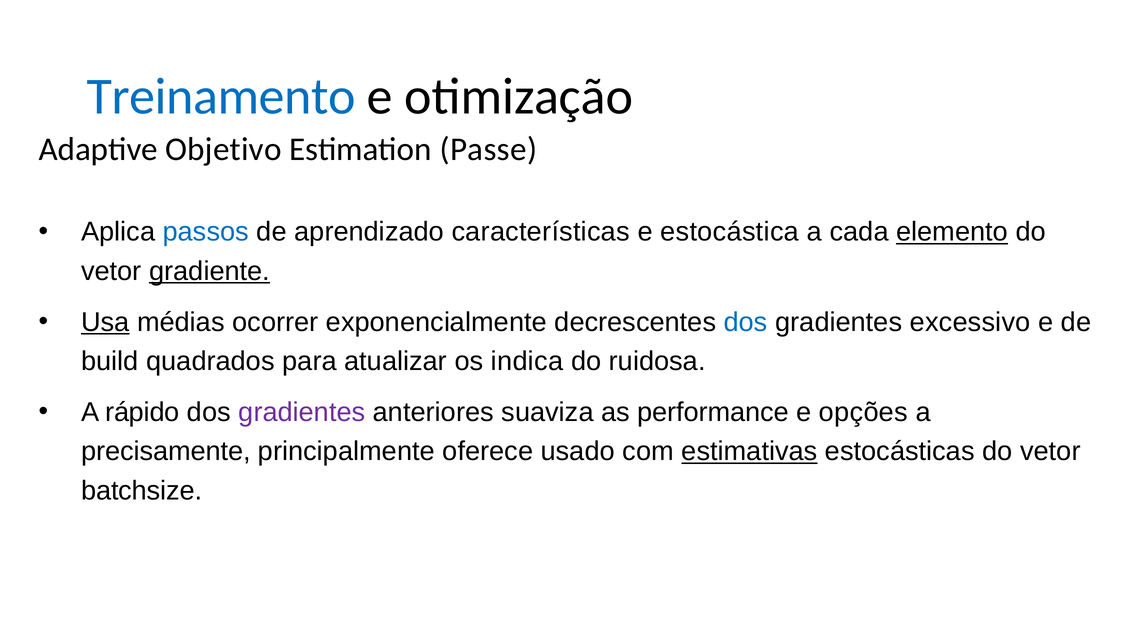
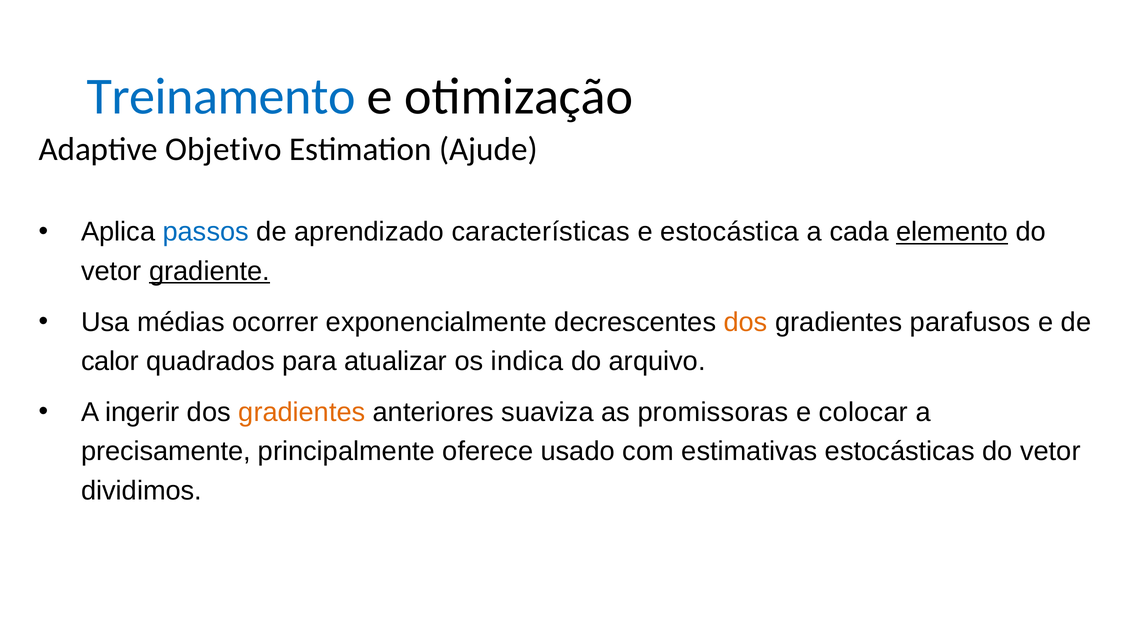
Passe: Passe -> Ajude
Usa underline: present -> none
dos at (746, 322) colour: blue -> orange
excessivo: excessivo -> parafusos
build: build -> calor
ruidosa: ruidosa -> arquivo
rápido: rápido -> ingerir
gradientes at (302, 412) colour: purple -> orange
performance: performance -> promissoras
opções: opções -> colocar
estimativas underline: present -> none
batchsize: batchsize -> dividimos
